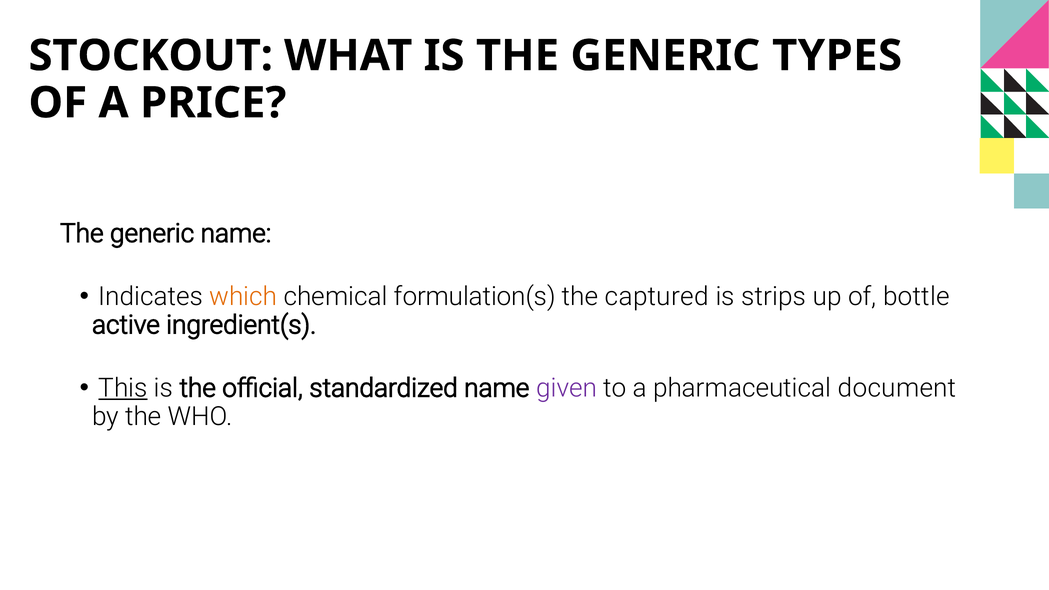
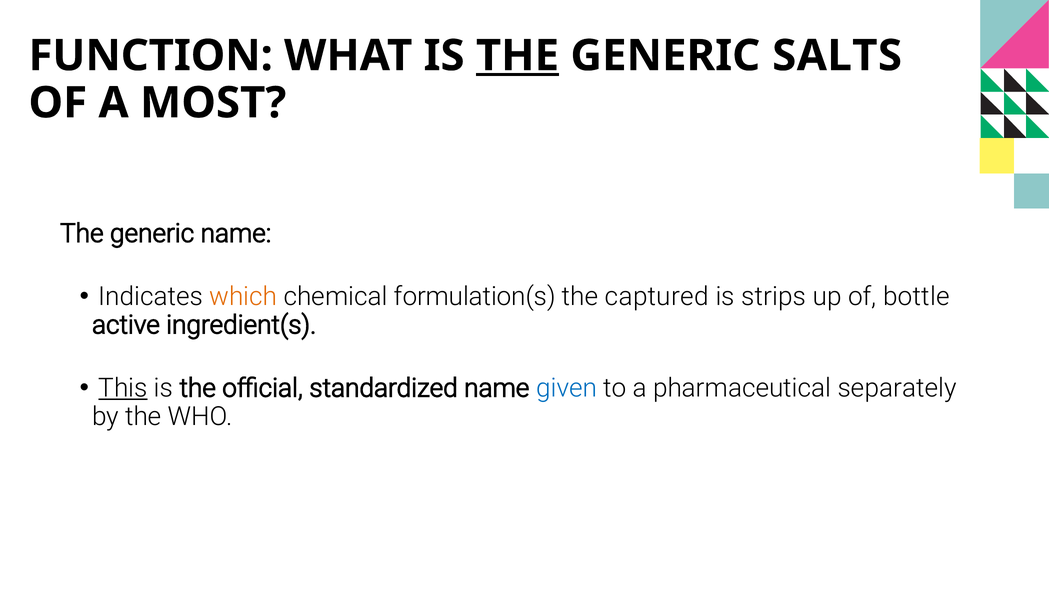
STOCKOUT: STOCKOUT -> FUNCTION
THE at (518, 56) underline: none -> present
TYPES: TYPES -> SALTS
PRICE: PRICE -> MOST
given colour: purple -> blue
document: document -> separately
